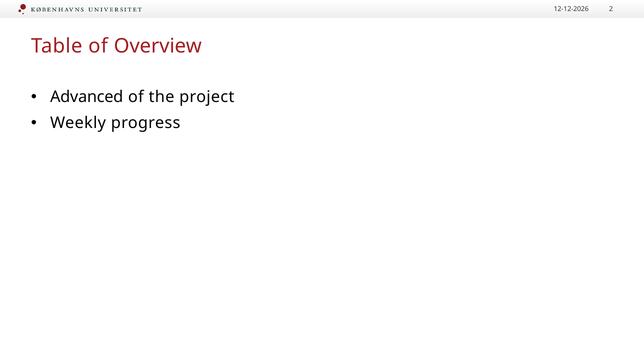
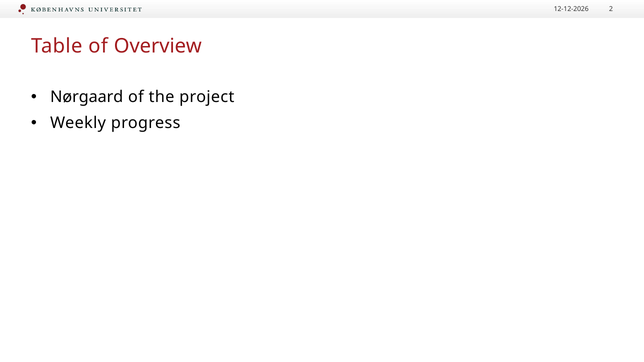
Advanced: Advanced -> Nørgaard
